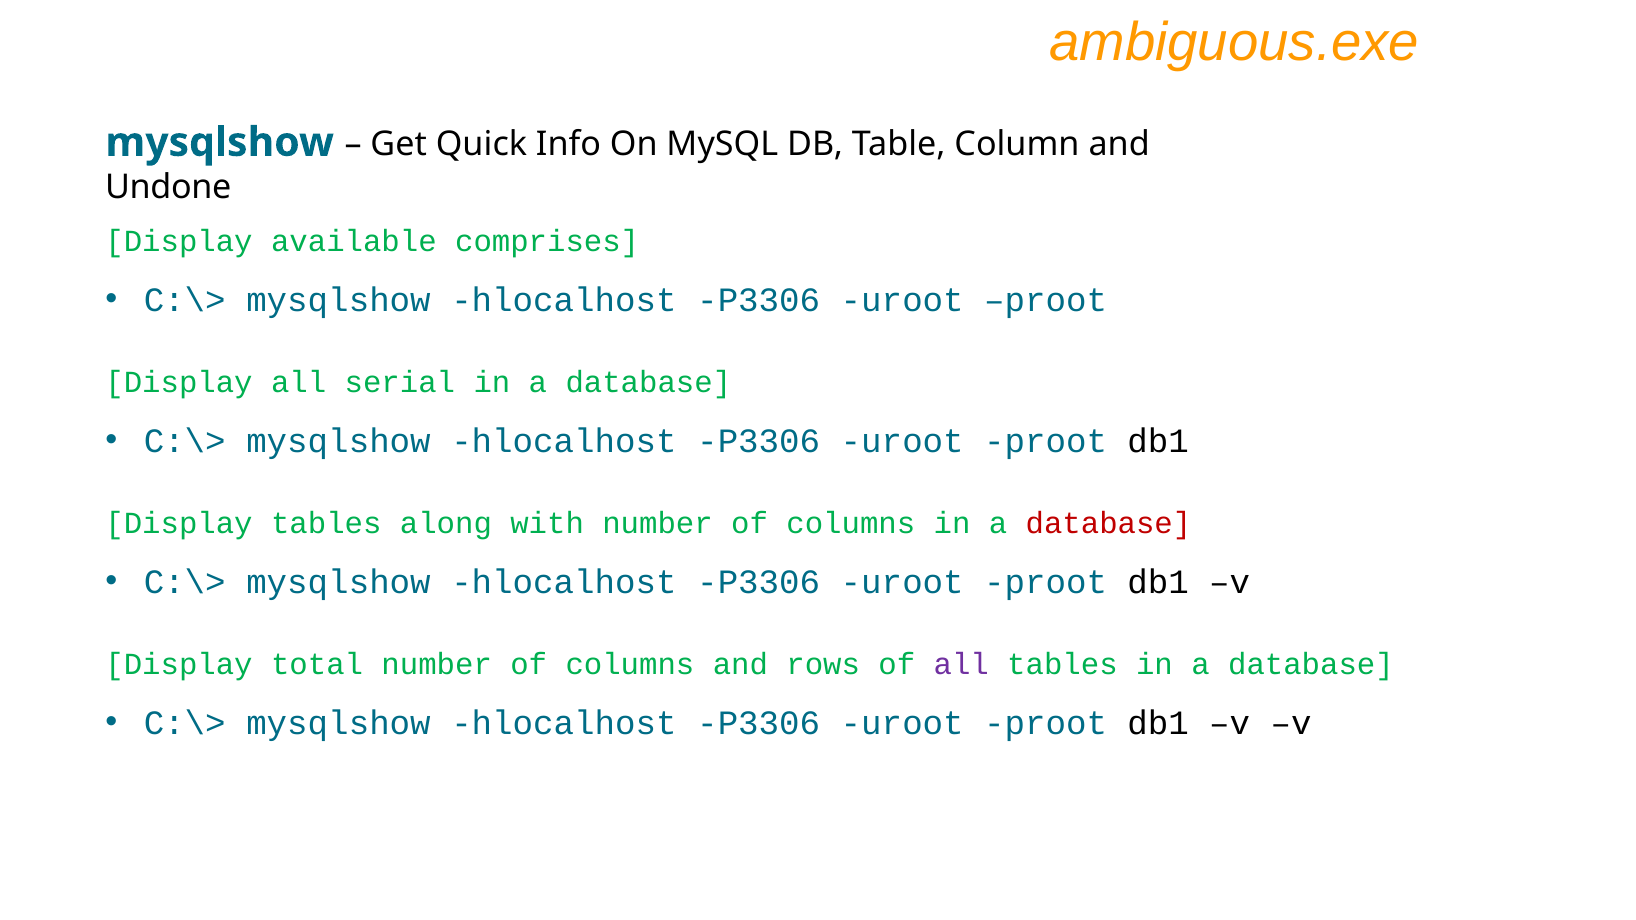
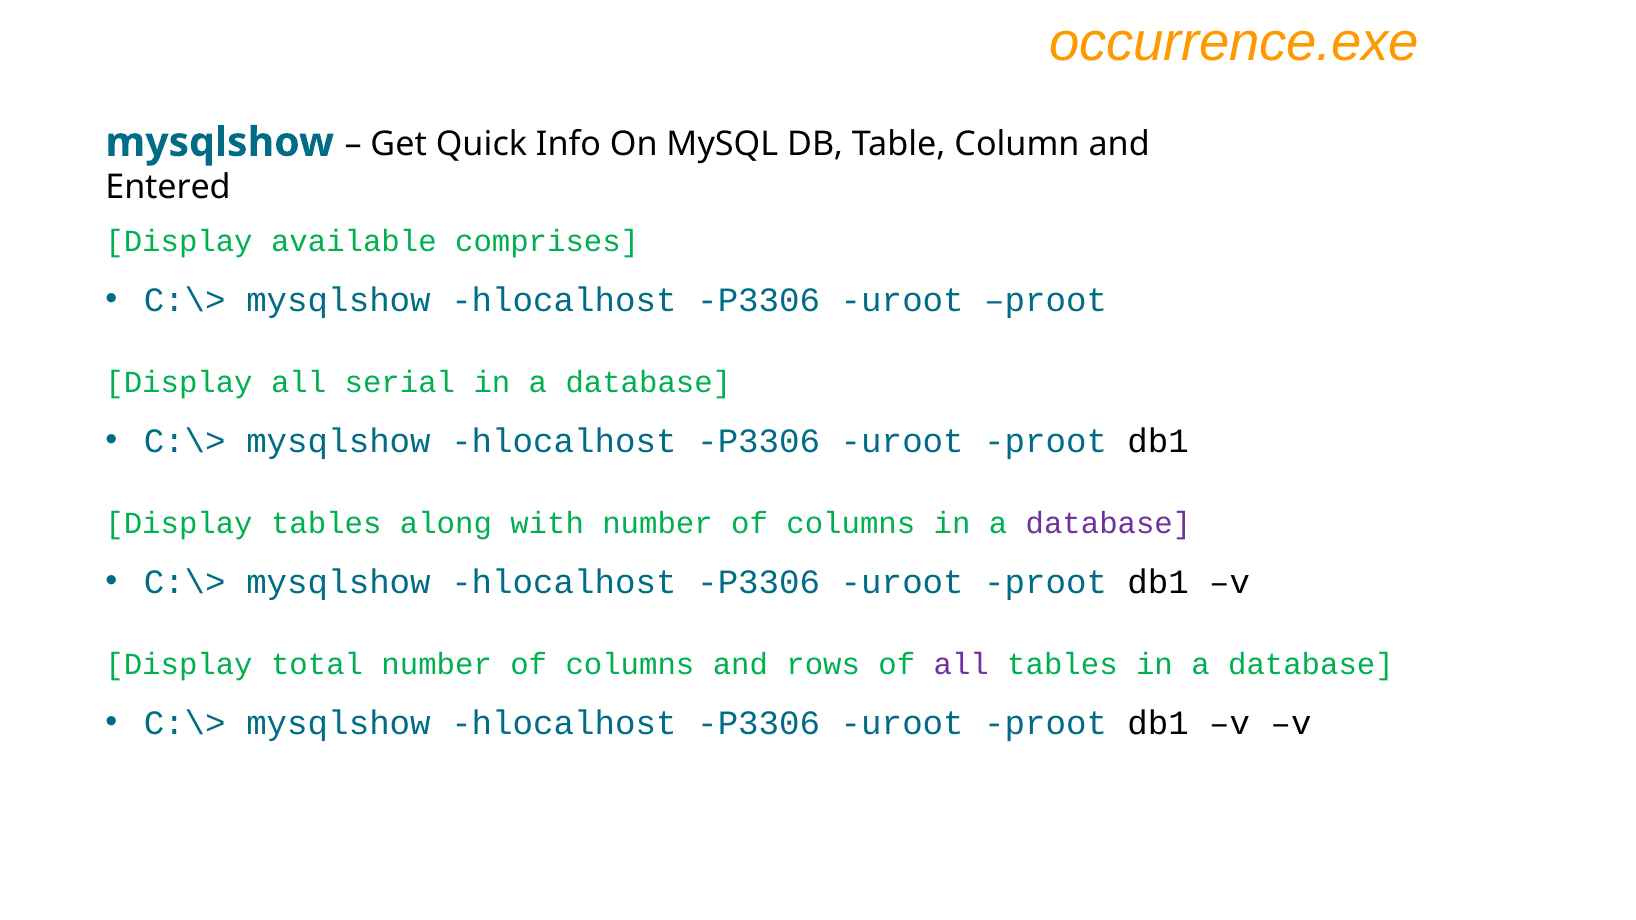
ambiguous.exe: ambiguous.exe -> occurrence.exe
Undone: Undone -> Entered
database at (1108, 523) colour: red -> purple
